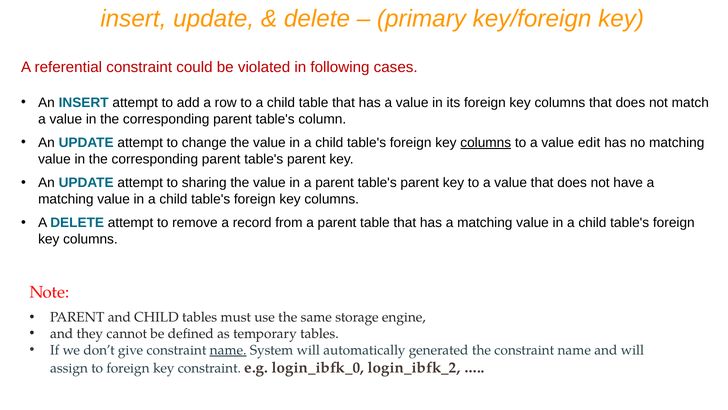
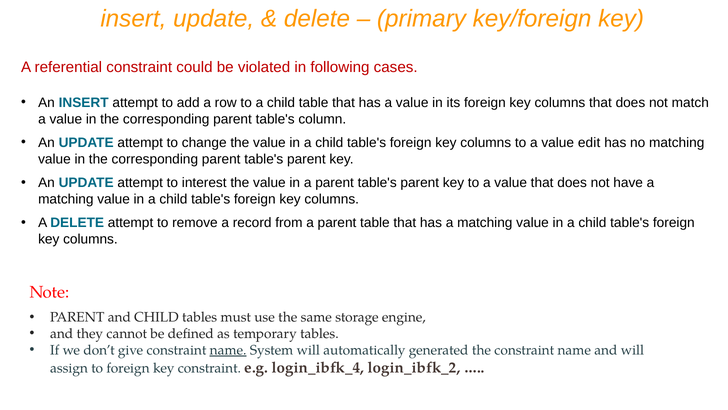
columns at (486, 143) underline: present -> none
sharing: sharing -> interest
login_ibfk_0: login_ibfk_0 -> login_ibfk_4
